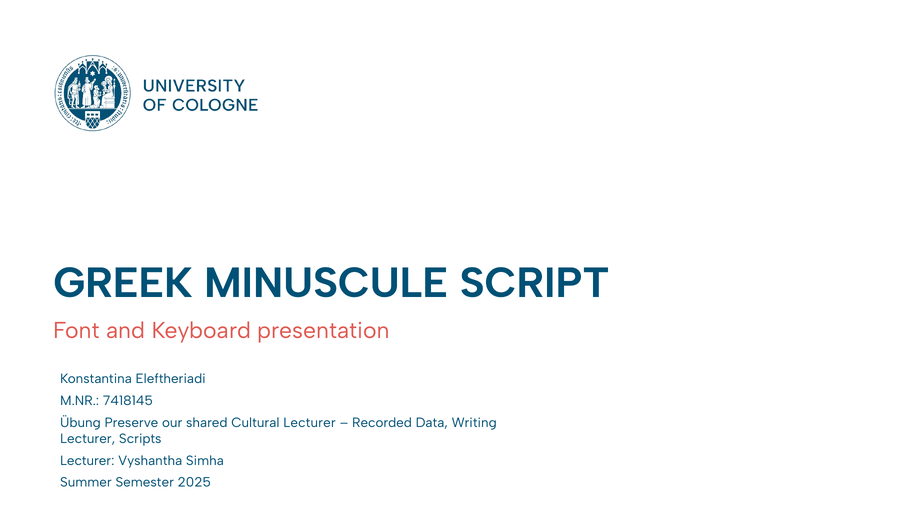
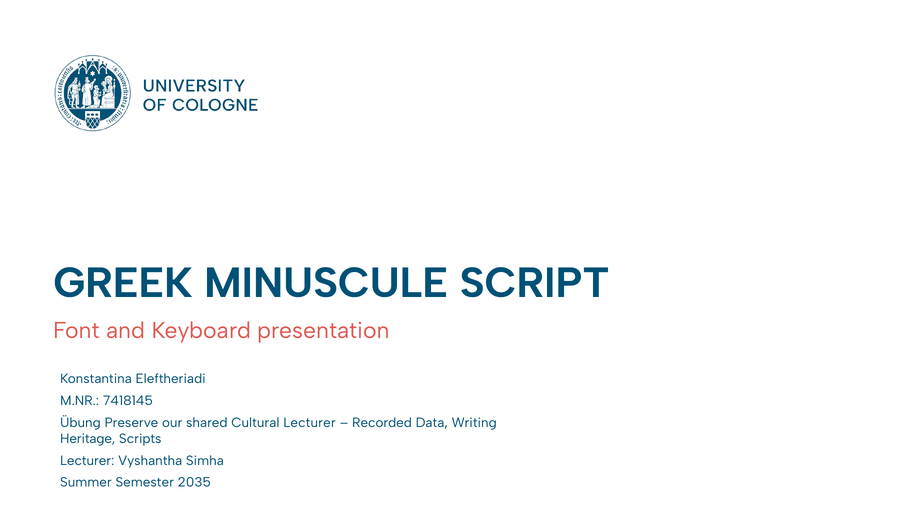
Lecturer at (88, 439): Lecturer -> Heritage
2025: 2025 -> 2035
